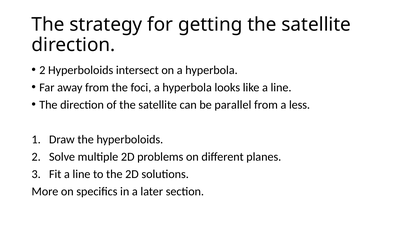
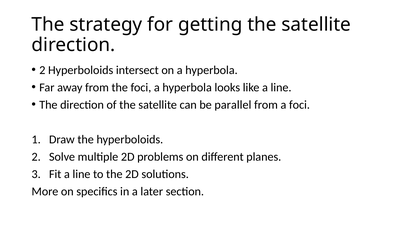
a less: less -> foci
